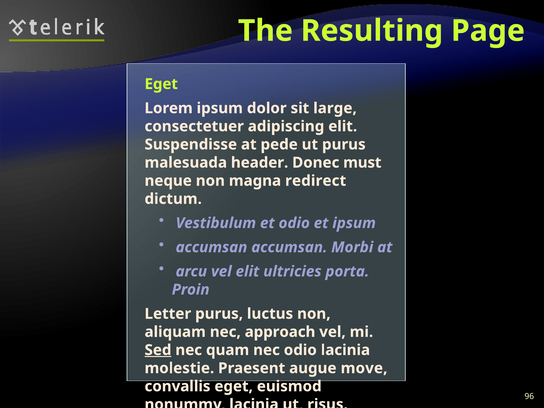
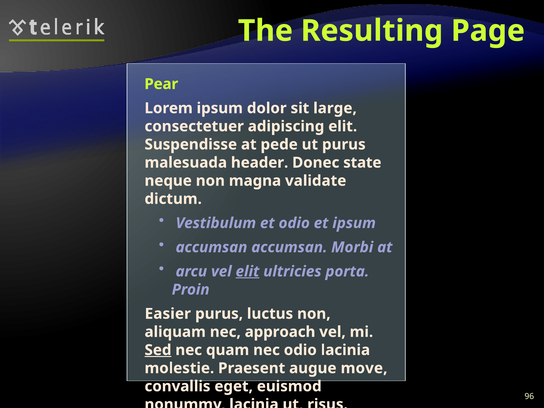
Eget at (161, 84): Eget -> Pear
must: must -> state
redirect: redirect -> validate
elit at (247, 271) underline: none -> present
Letter: Letter -> Easier
